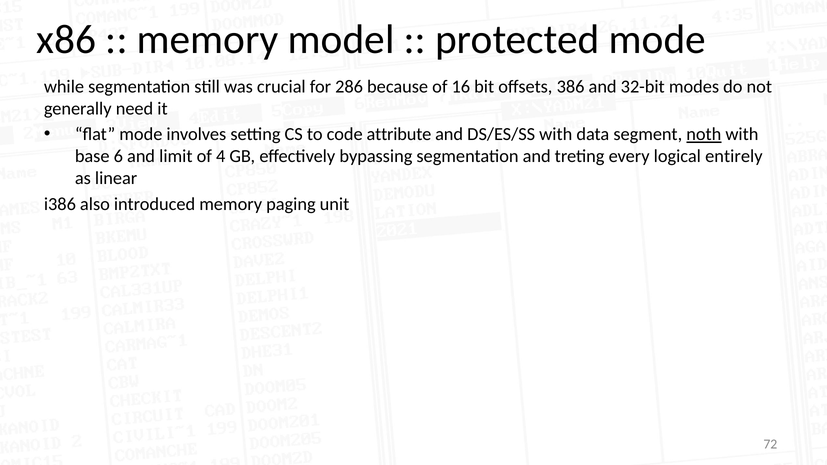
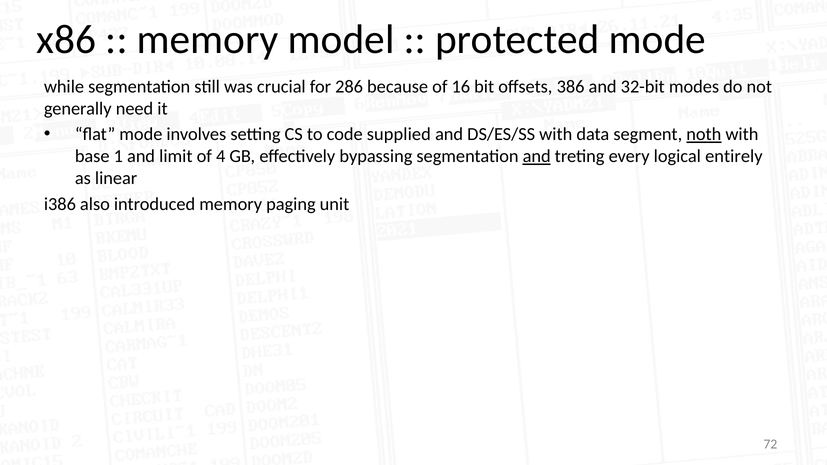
attribute: attribute -> supplied
6: 6 -> 1
and at (537, 156) underline: none -> present
